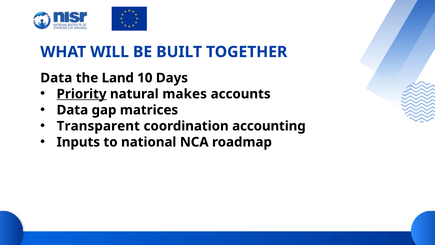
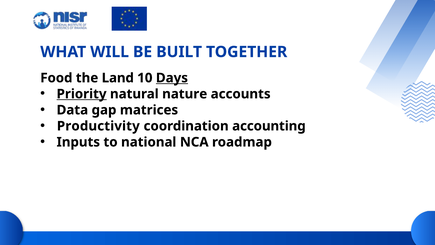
Data at (56, 78): Data -> Food
Days underline: none -> present
makes: makes -> nature
Transparent: Transparent -> Productivity
